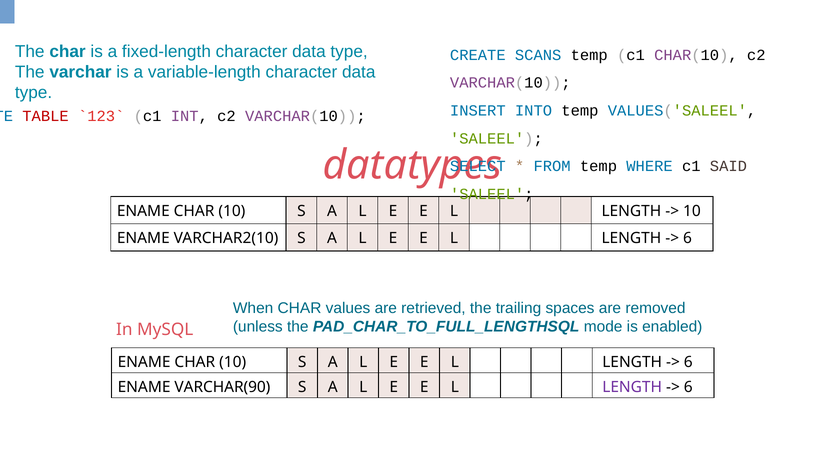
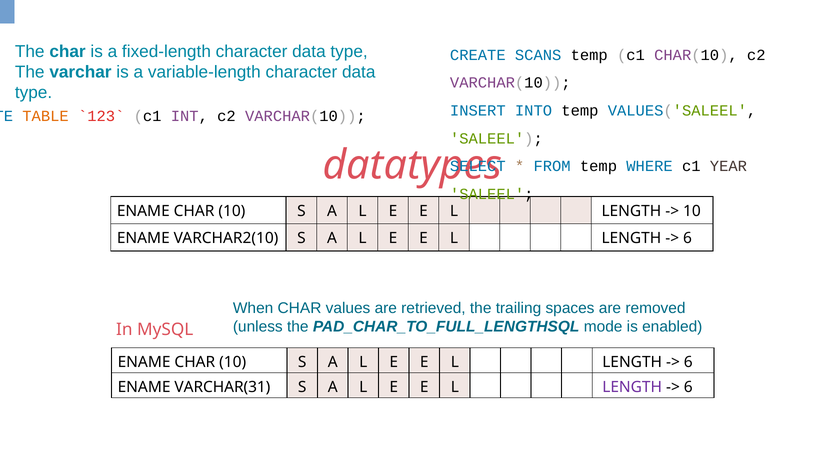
TABLE colour: red -> orange
SAID: SAID -> YEAR
VARCHAR(90: VARCHAR(90 -> VARCHAR(31
